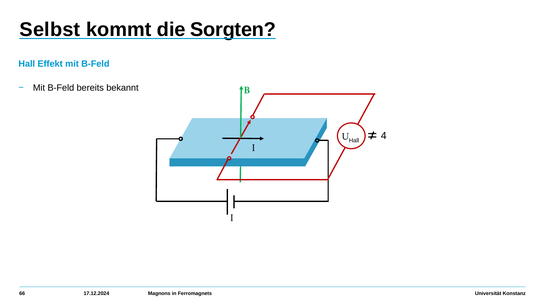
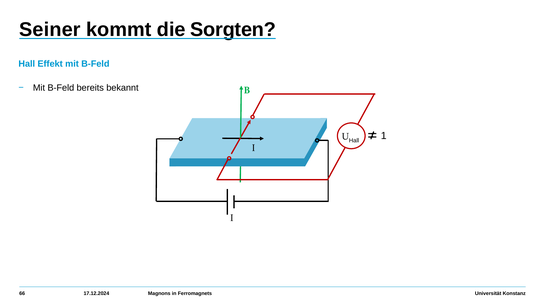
Selbst: Selbst -> Seiner
4: 4 -> 1
